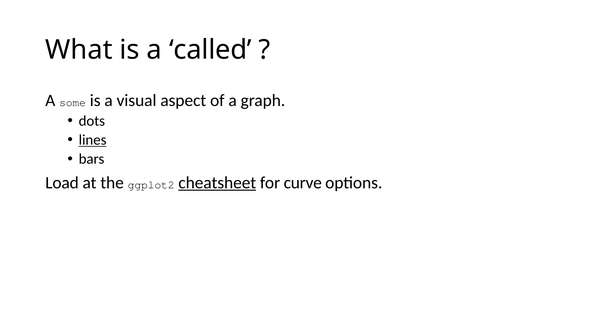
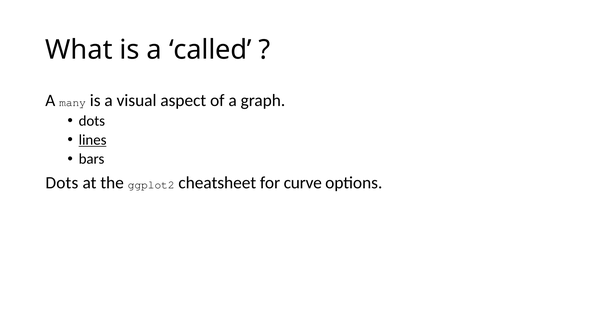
some: some -> many
Load at (62, 183): Load -> Dots
cheatsheet underline: present -> none
